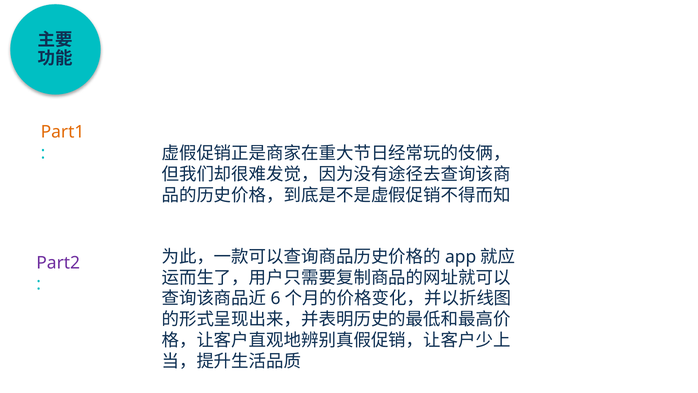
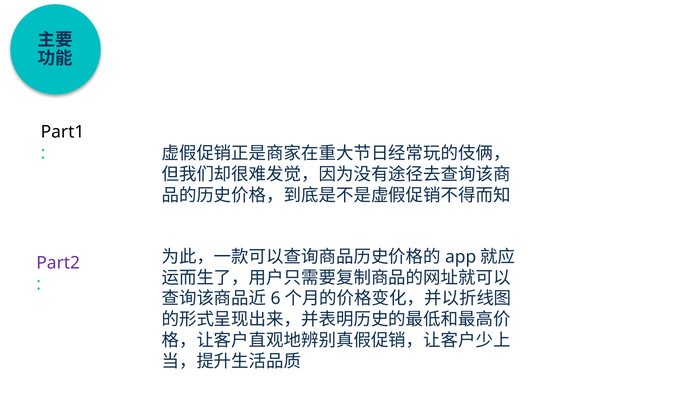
Part1 colour: orange -> black
